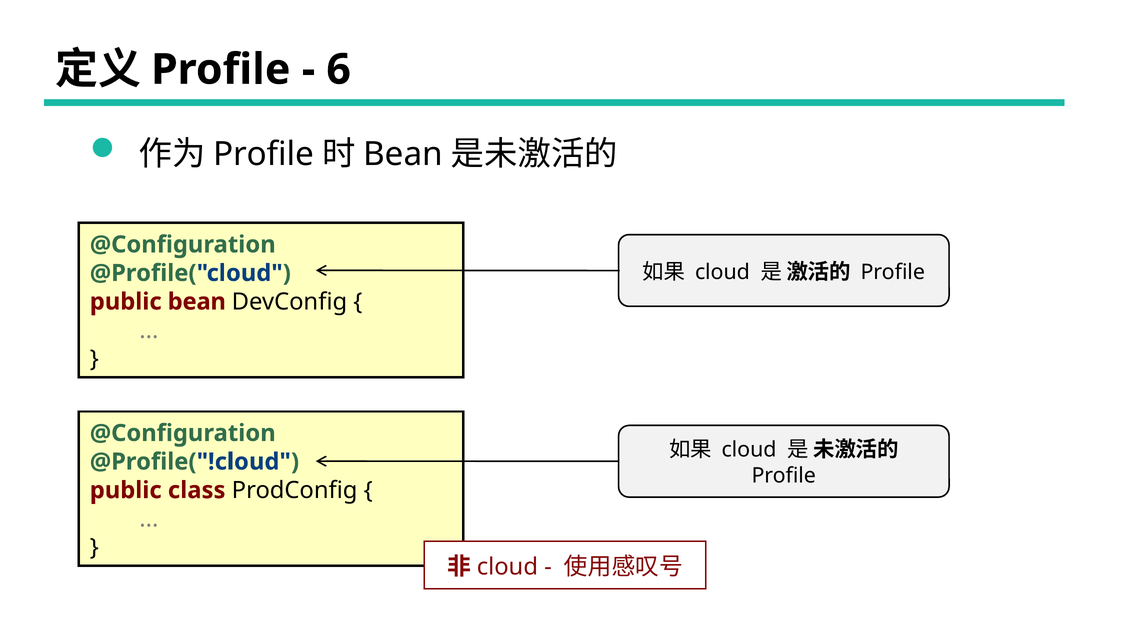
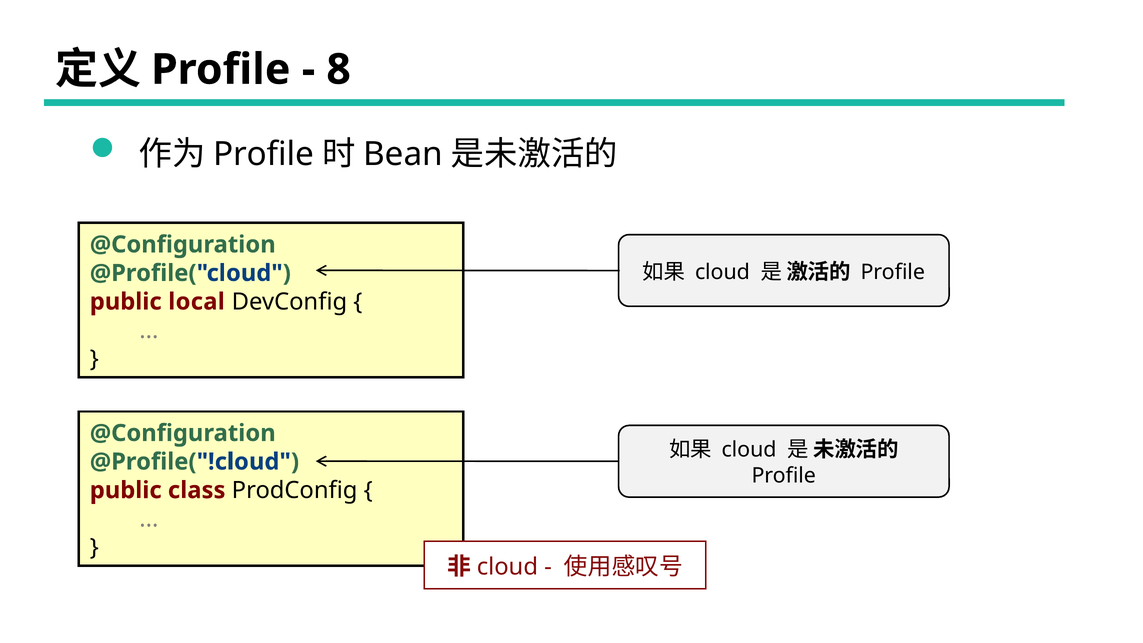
6: 6 -> 8
public bean: bean -> local
